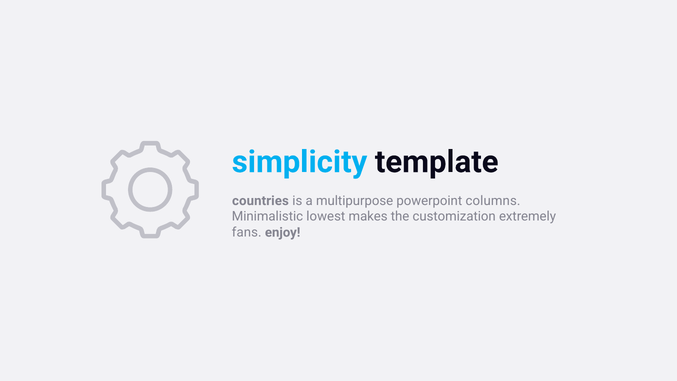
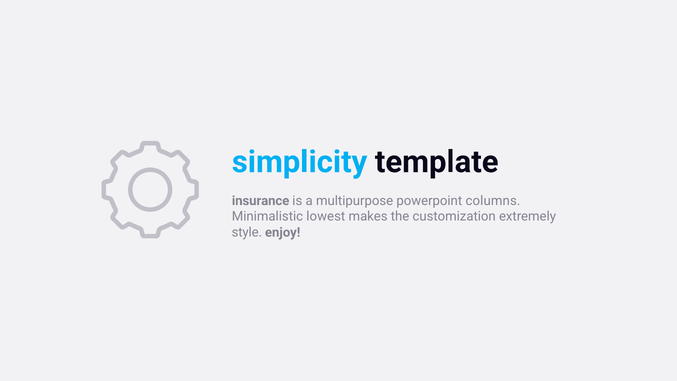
countries: countries -> insurance
fans: fans -> style
